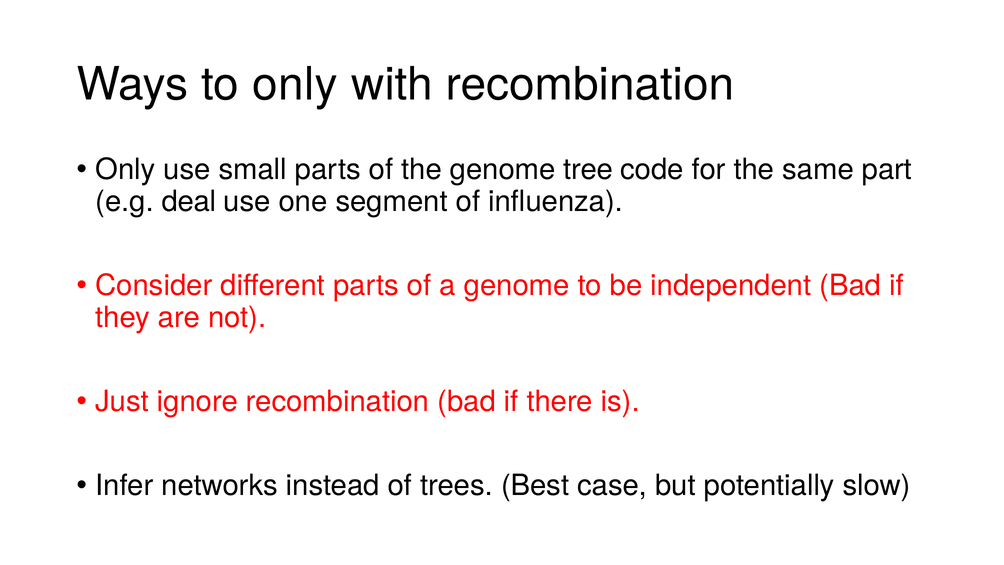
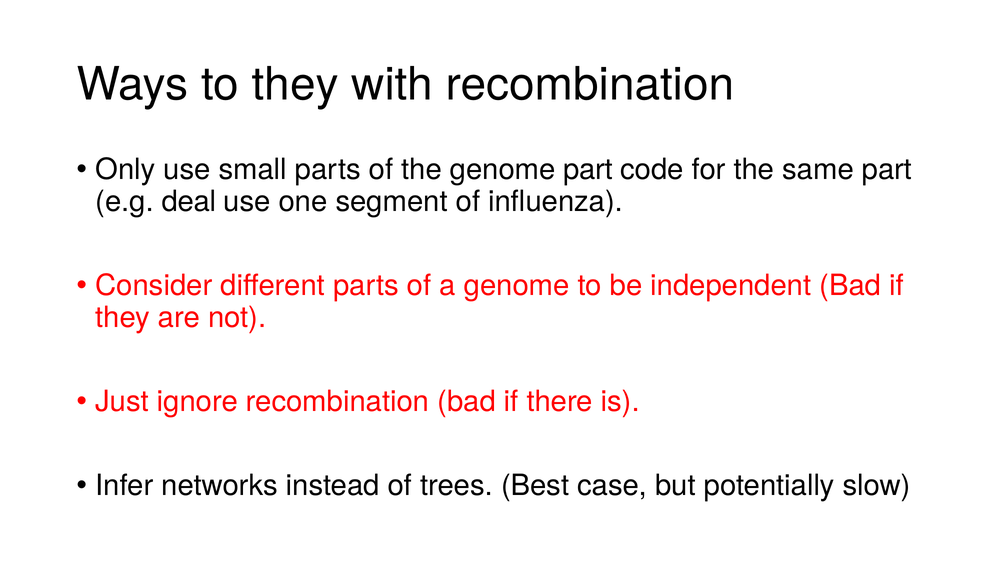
to only: only -> they
genome tree: tree -> part
